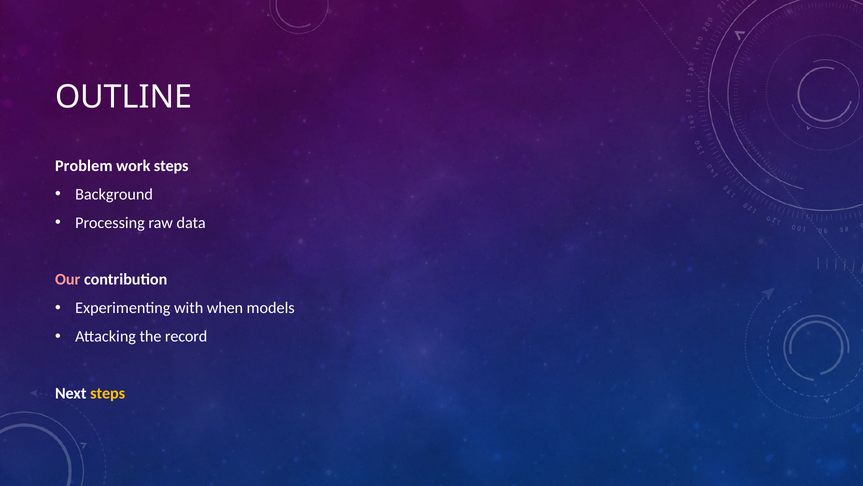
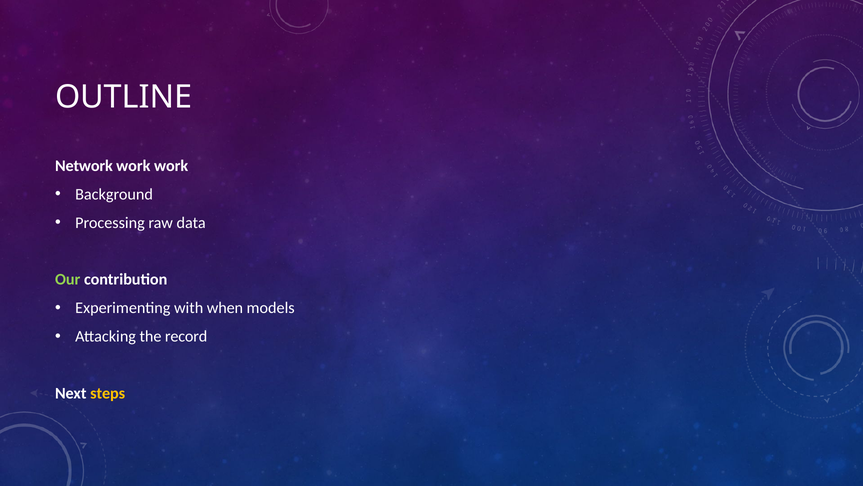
Problem: Problem -> Network
work steps: steps -> work
Our colour: pink -> light green
